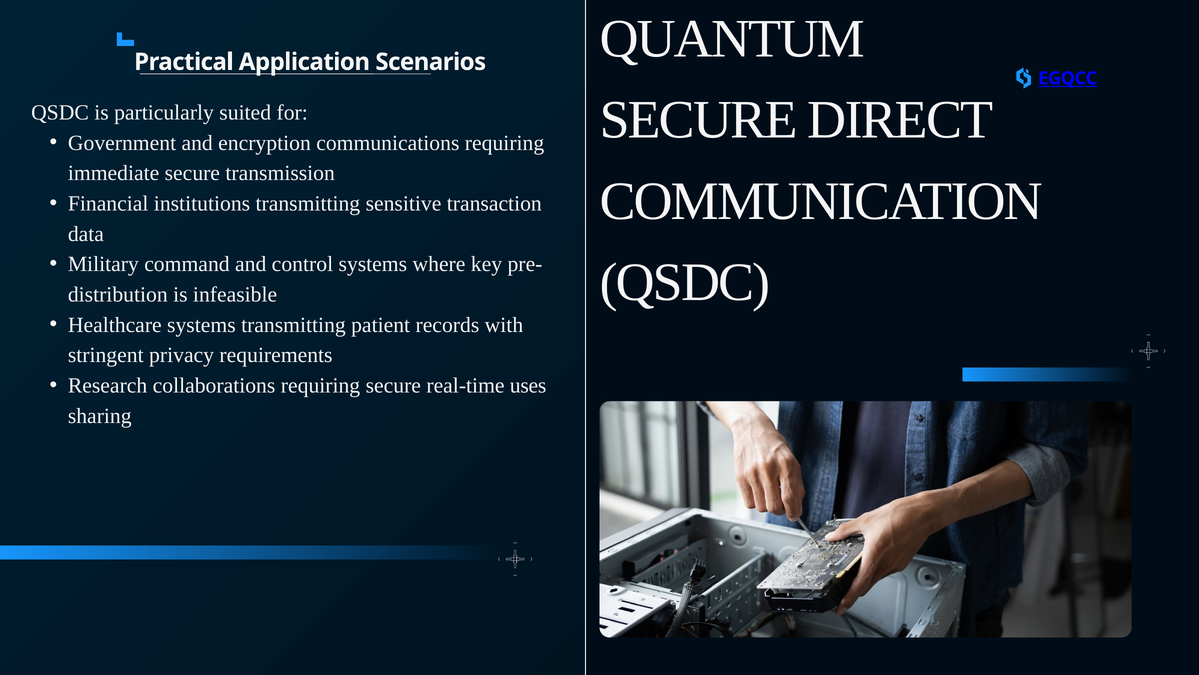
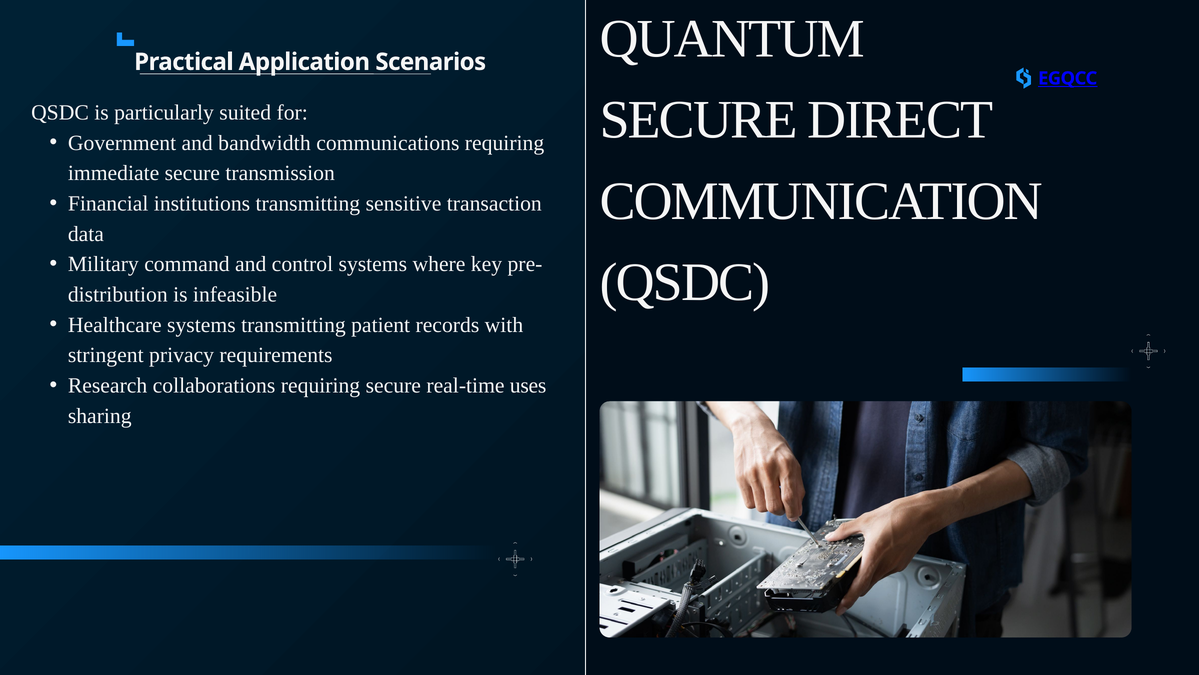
encryption: encryption -> bandwidth
